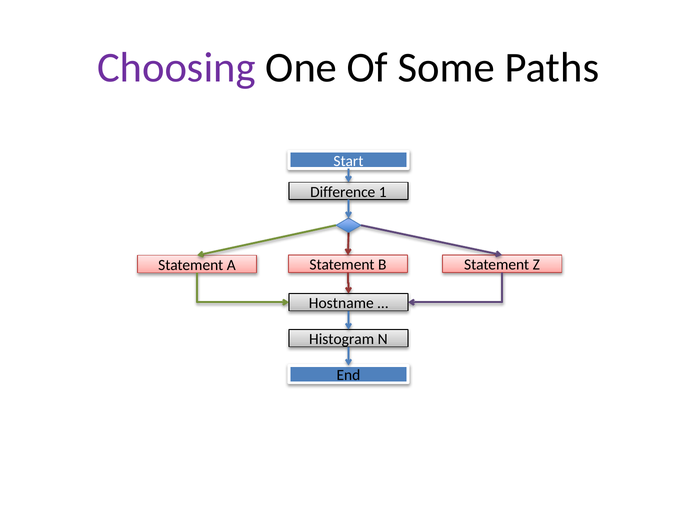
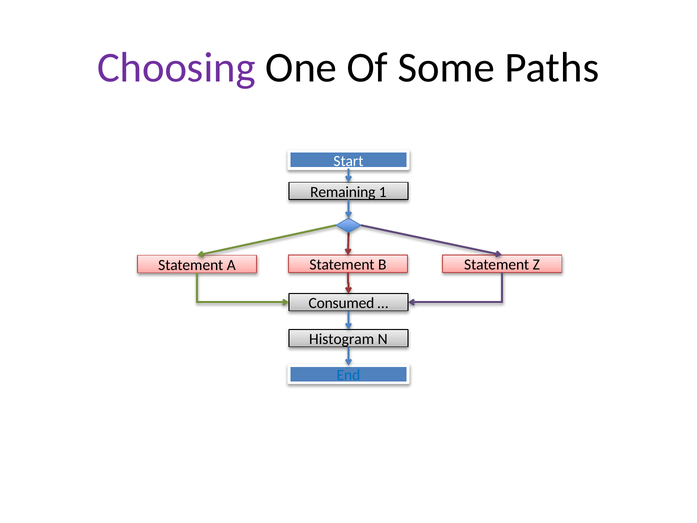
Difference: Difference -> Remaining
Hostname: Hostname -> Consumed
End colour: black -> blue
